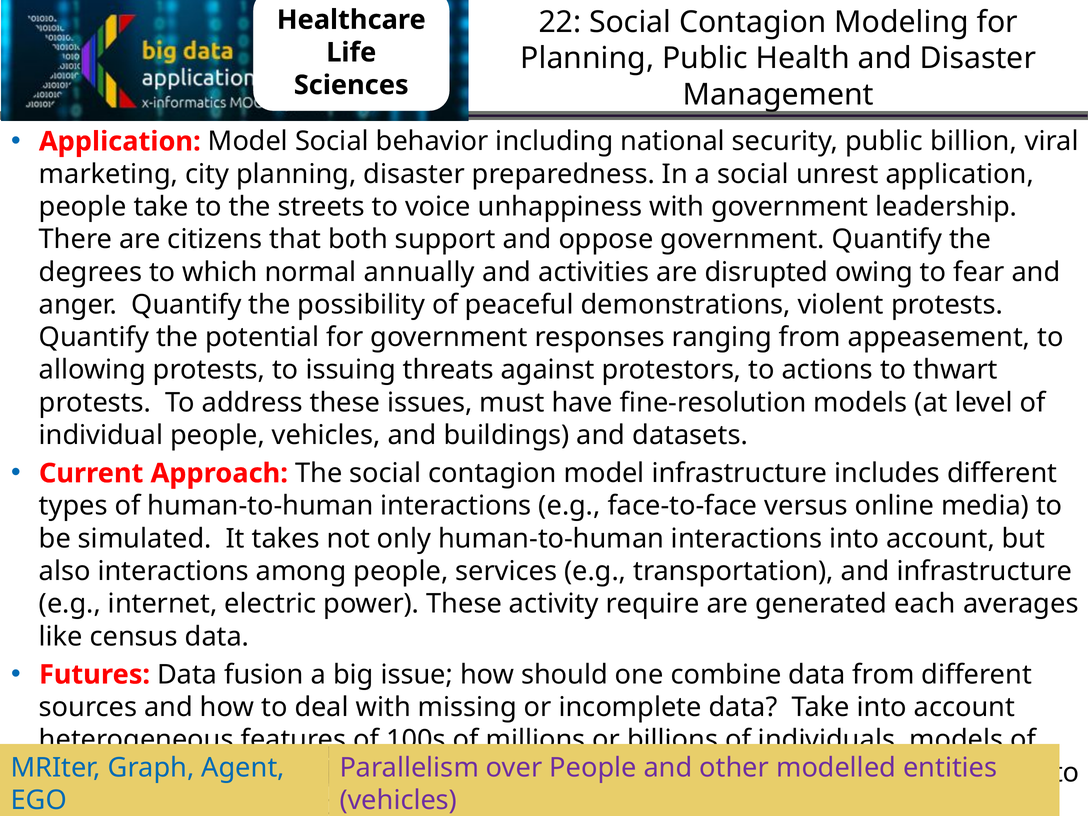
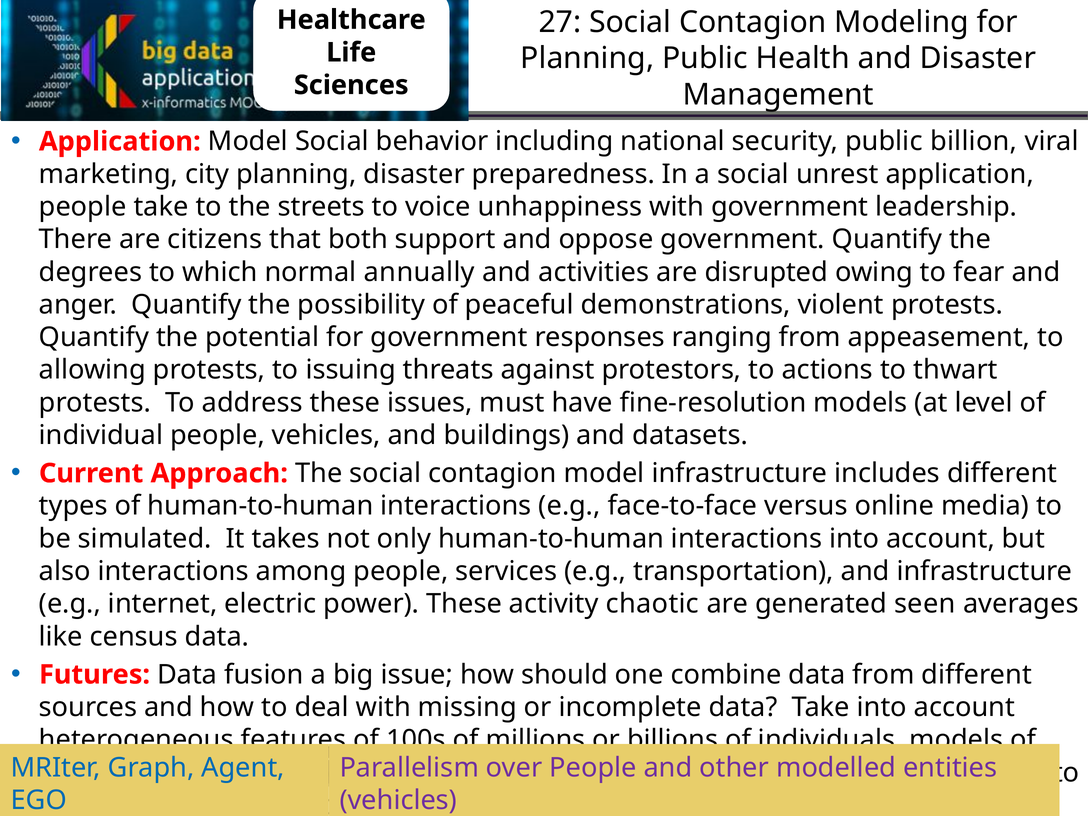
22: 22 -> 27
require: require -> chaotic
each: each -> seen
